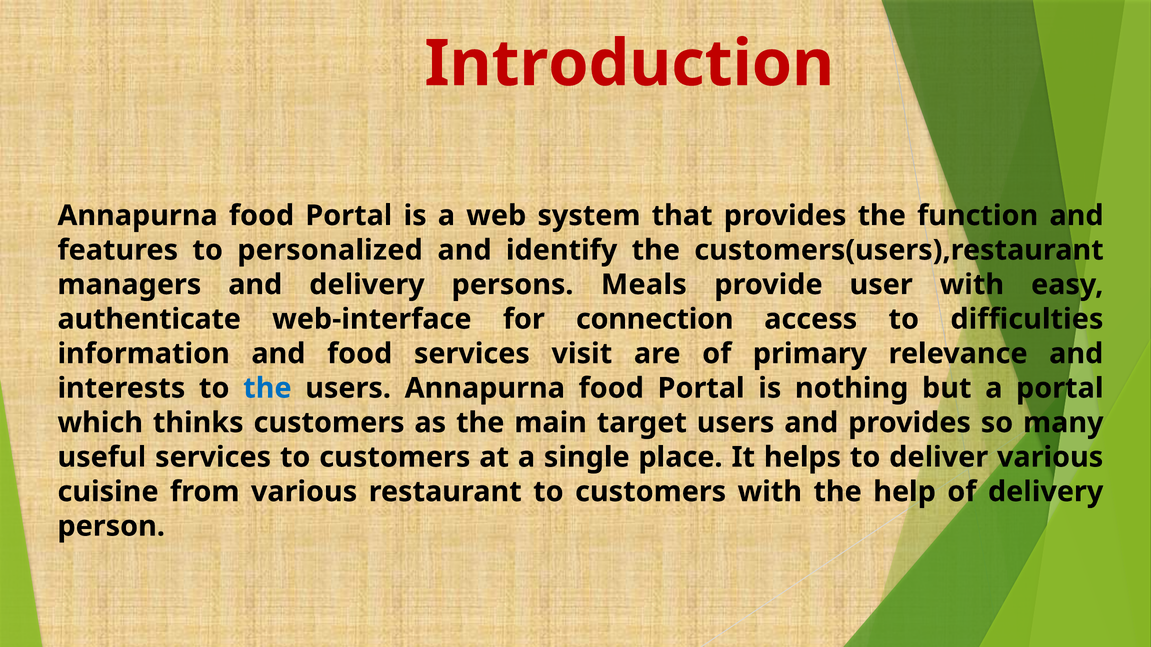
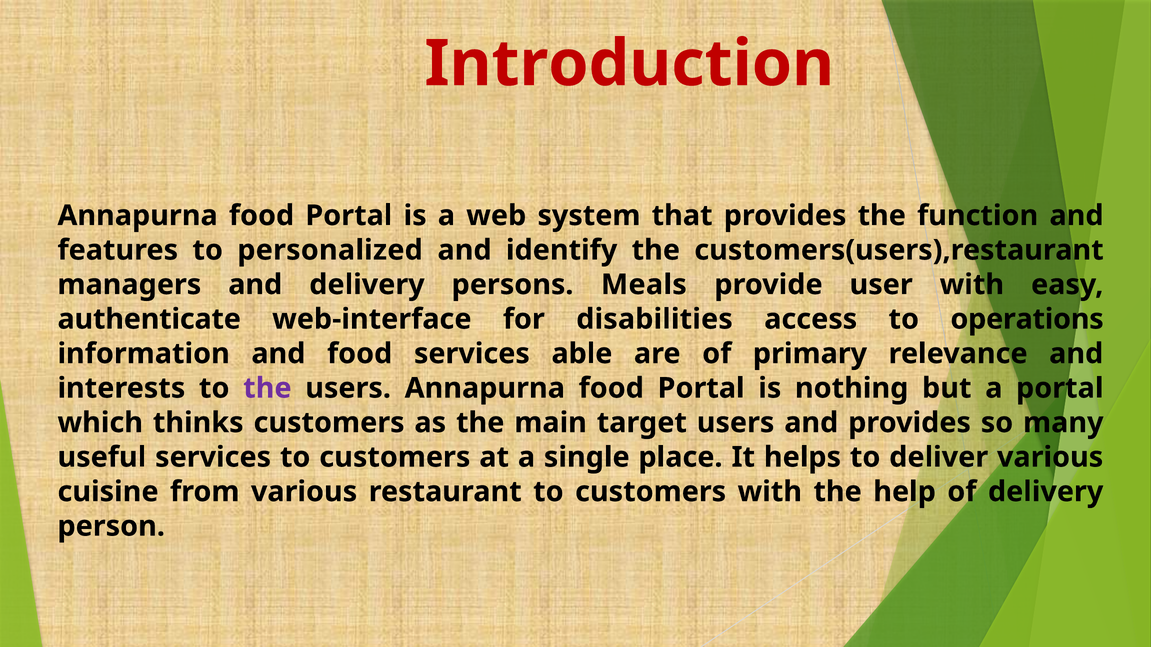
connection: connection -> disabilities
difficulties: difficulties -> operations
visit: visit -> able
the at (267, 388) colour: blue -> purple
